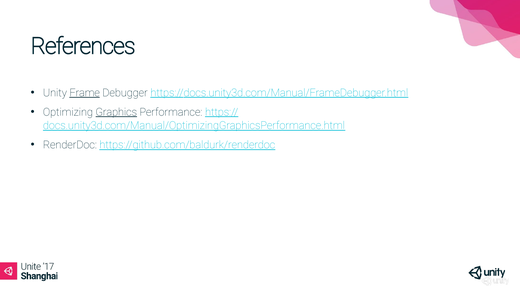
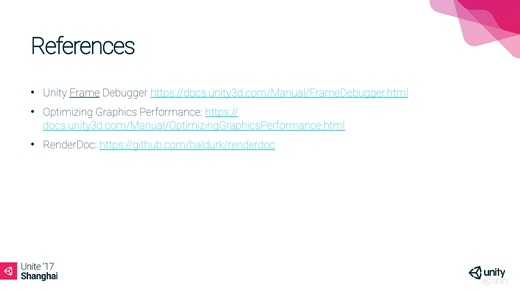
Graphics underline: present -> none
